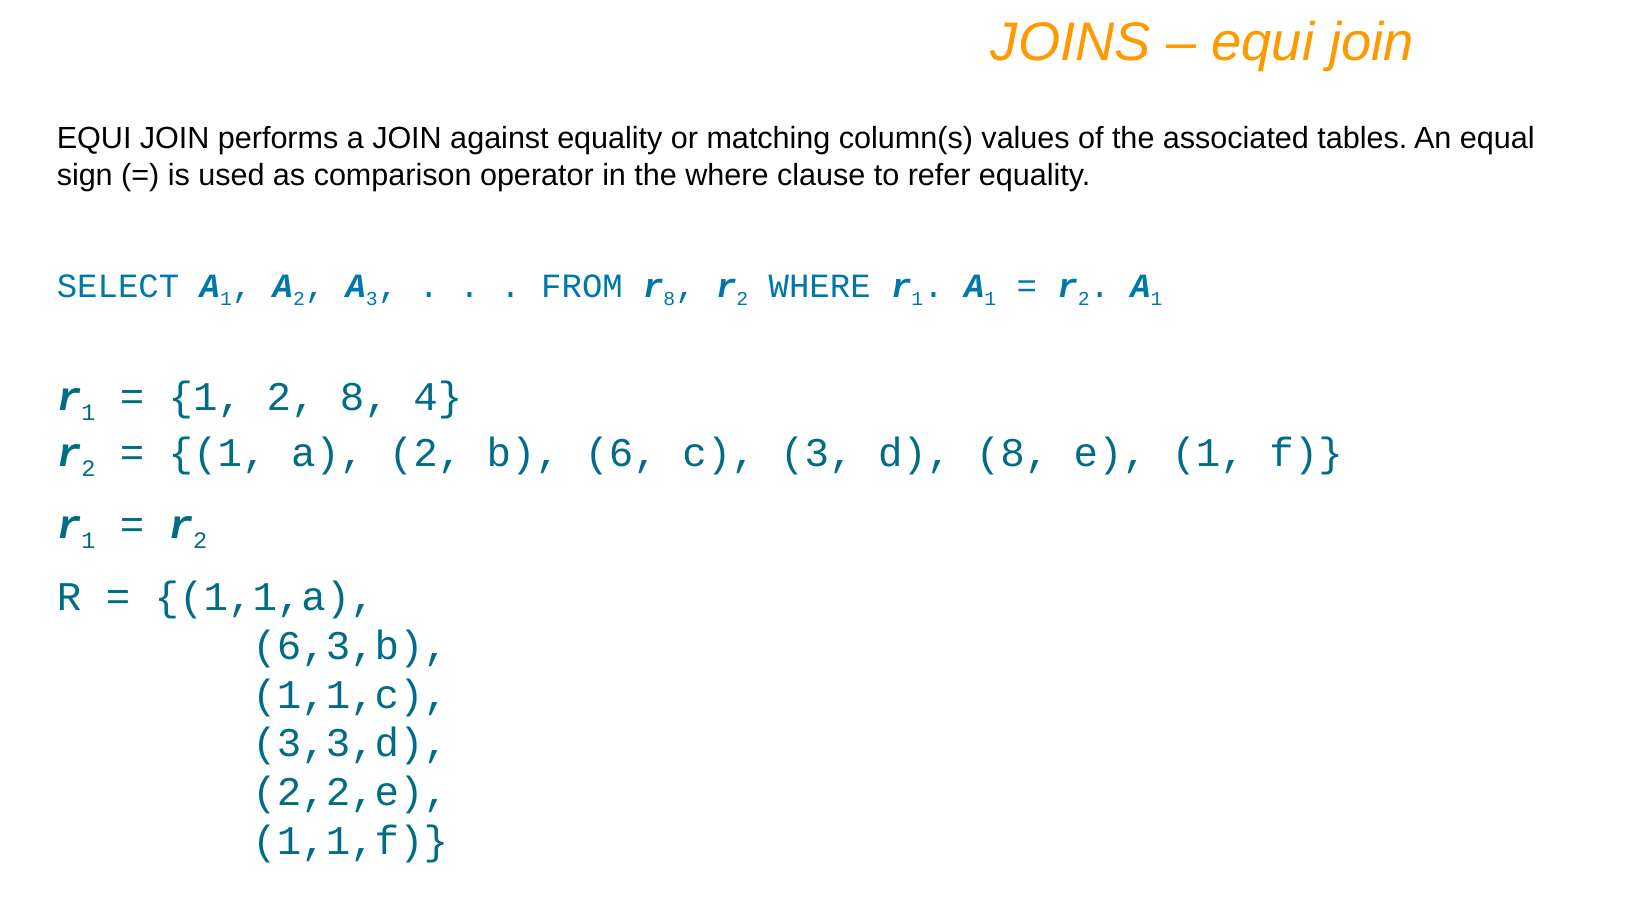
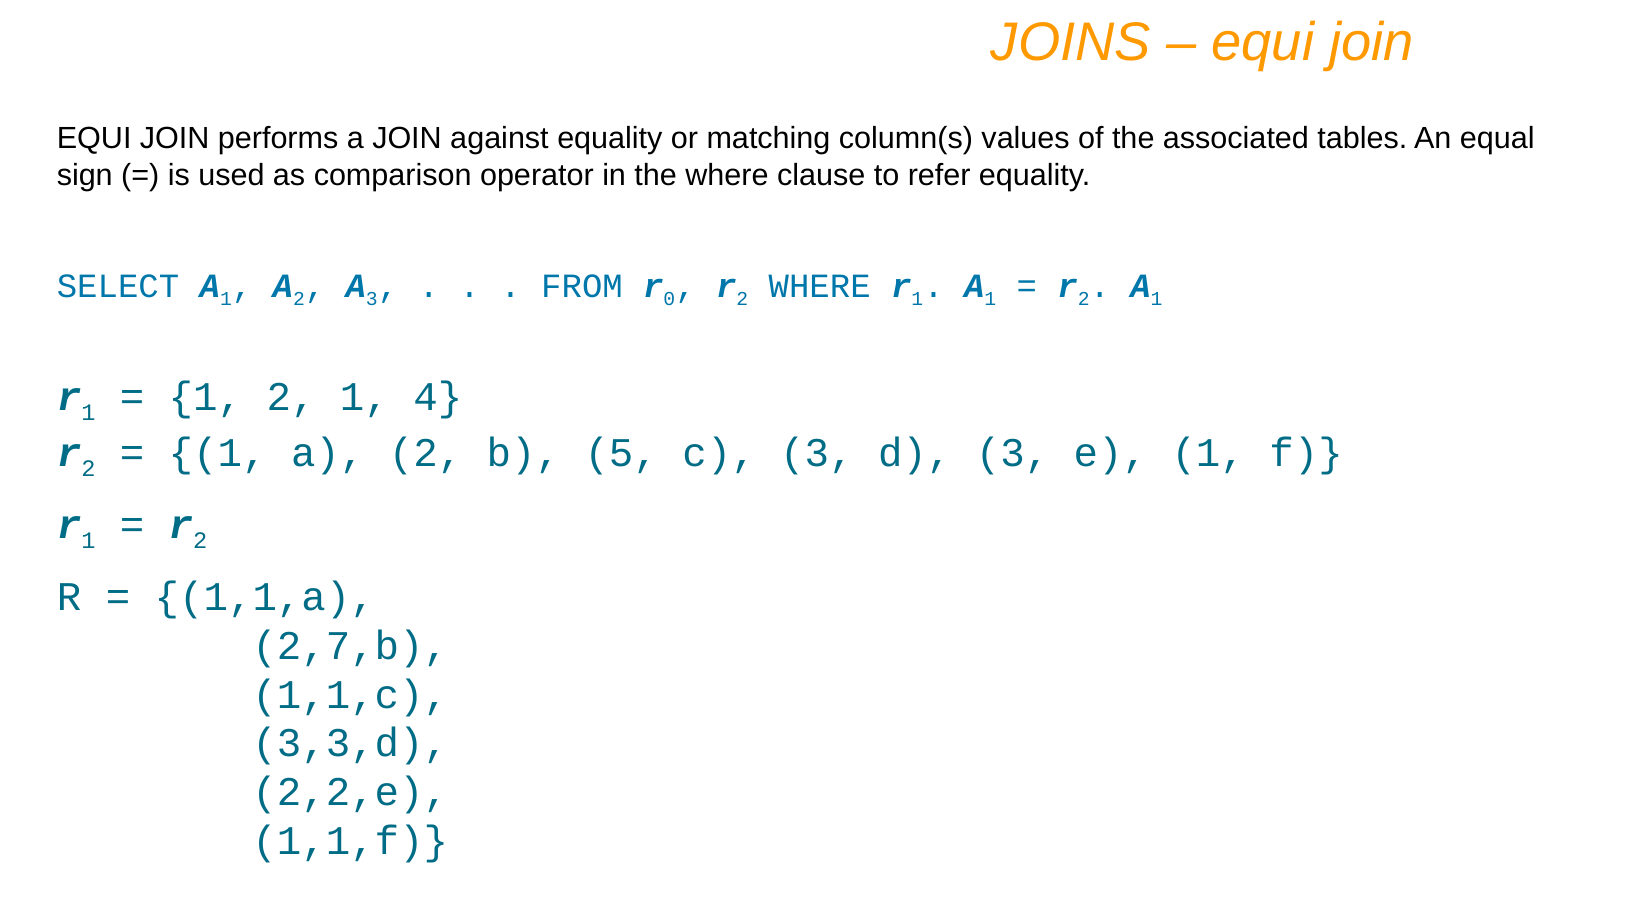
r 8: 8 -> 0
2 8: 8 -> 1
6: 6 -> 5
d 8: 8 -> 3
6,3,b: 6,3,b -> 2,7,b
